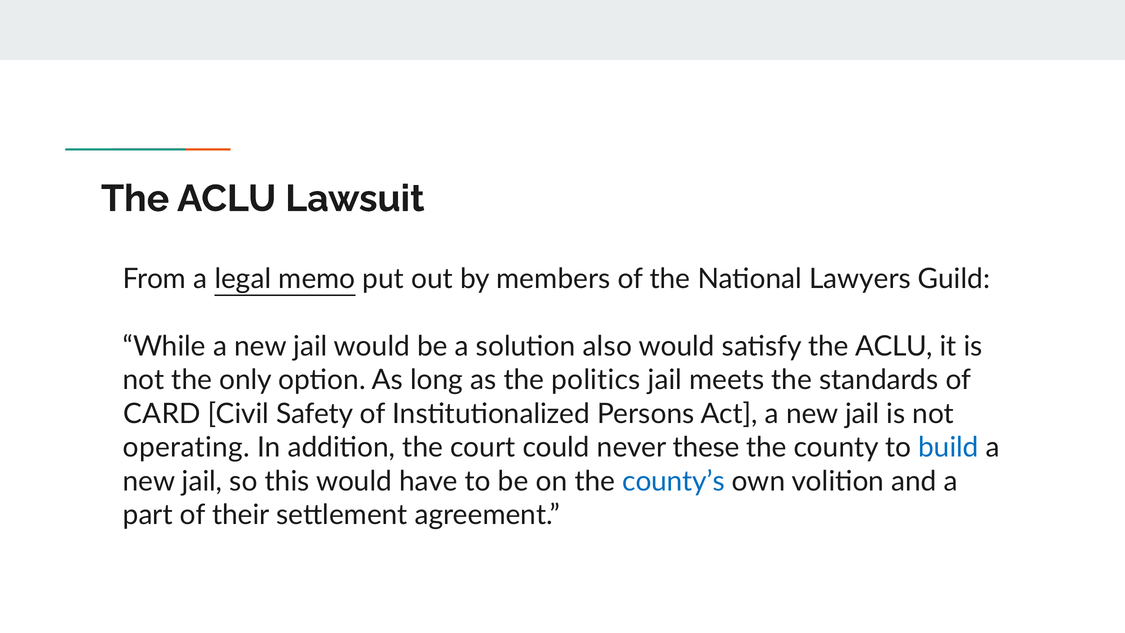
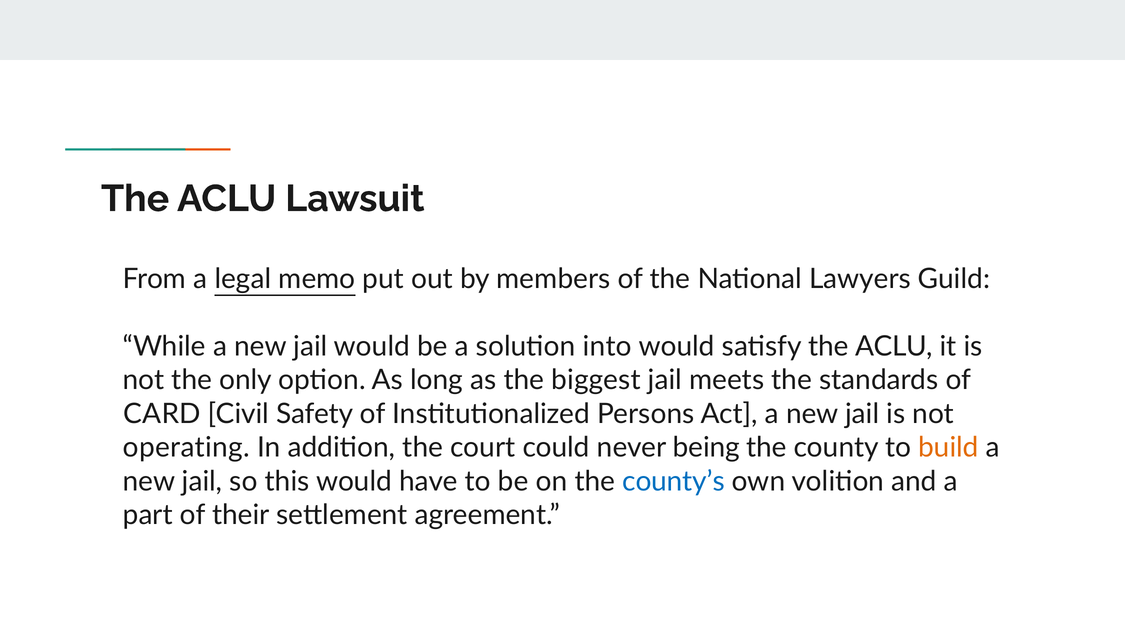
also: also -> into
politics: politics -> biggest
these: these -> being
build colour: blue -> orange
